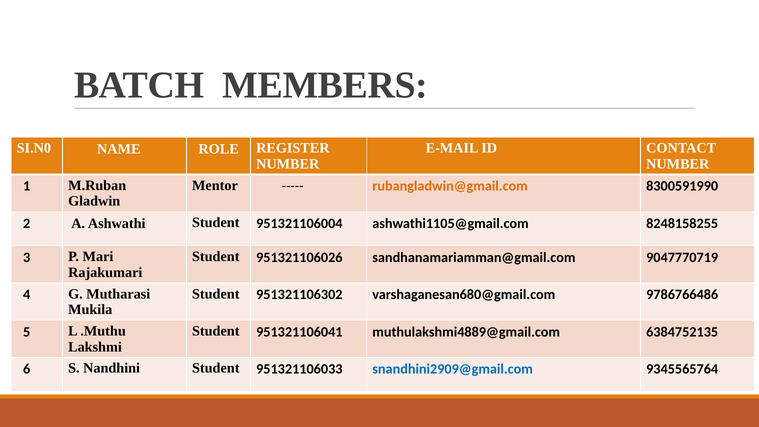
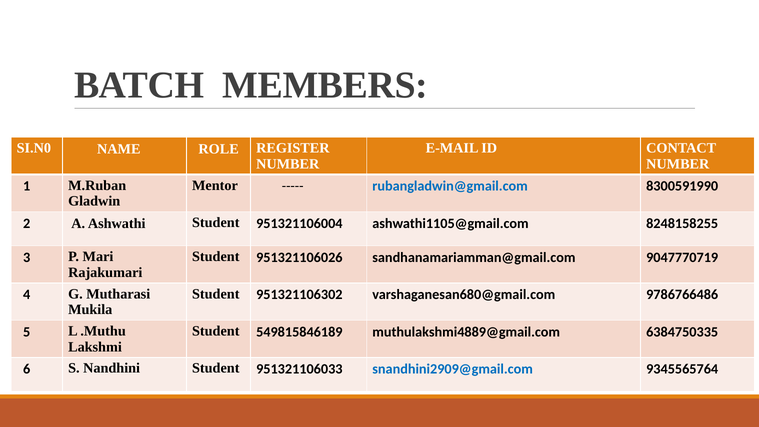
rubangladwin@gmail.com colour: orange -> blue
951321106041: 951321106041 -> 549815846189
6384752135: 6384752135 -> 6384750335
